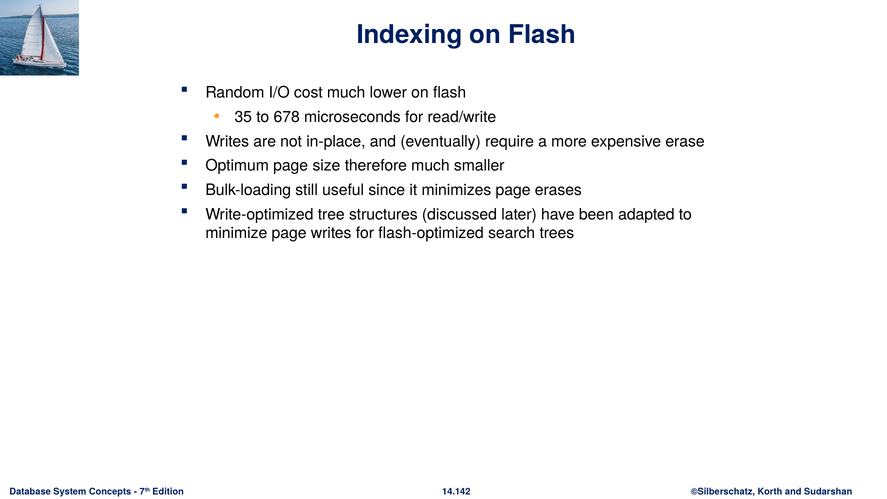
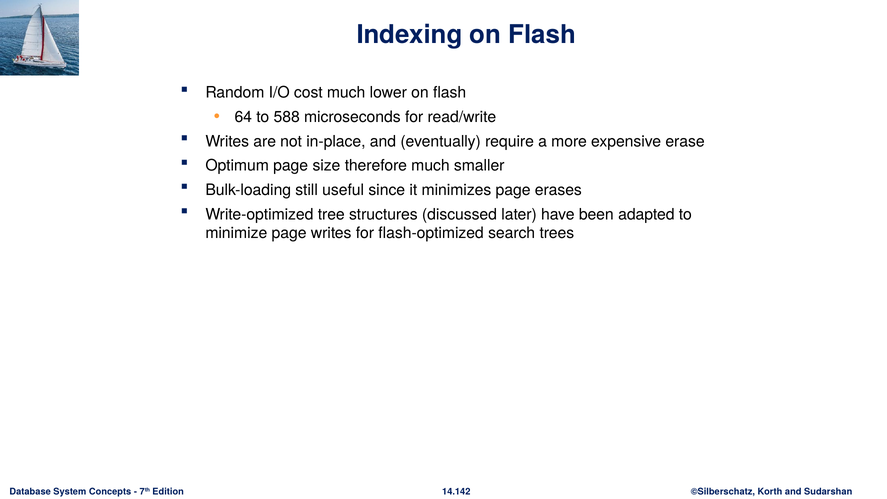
35: 35 -> 64
678: 678 -> 588
